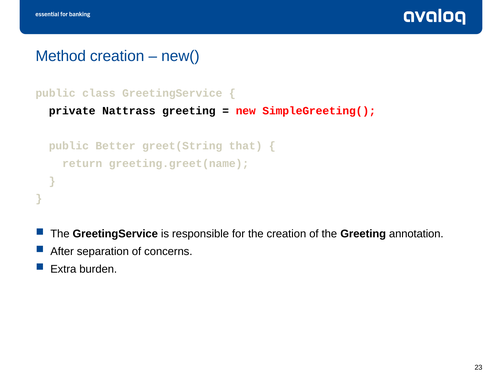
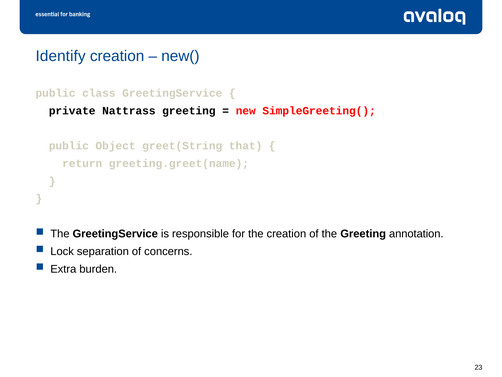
Method: Method -> Identify
Better: Better -> Object
After: After -> Lock
